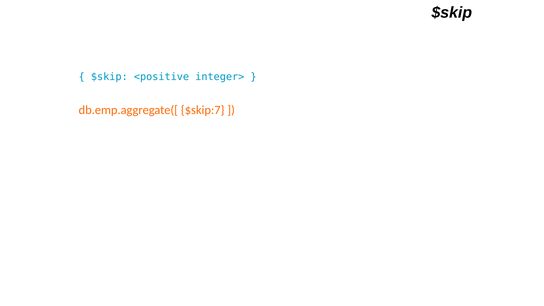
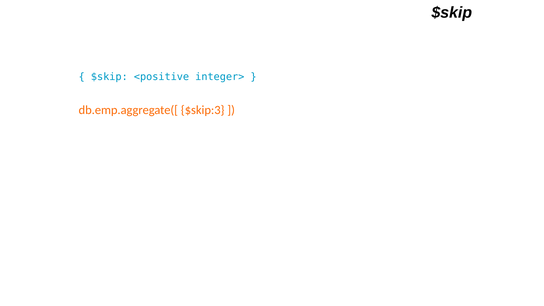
$skip:7: $skip:7 -> $skip:3
